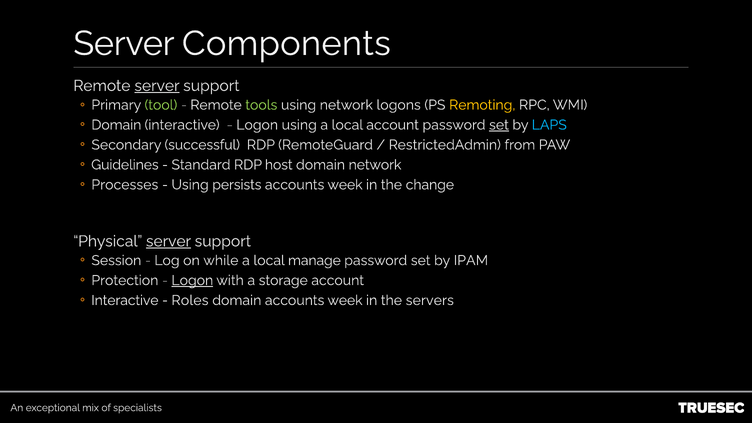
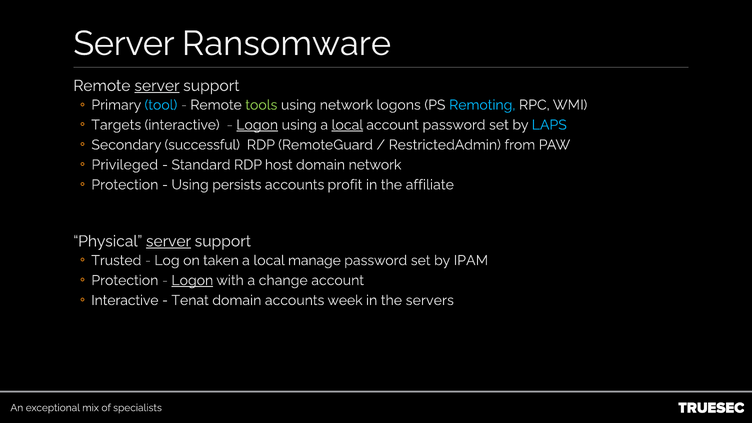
Components: Components -> Ransomware
tool colour: light green -> light blue
Remoting colour: yellow -> light blue
Domain at (116, 125): Domain -> Targets
Logon at (257, 125) underline: none -> present
local at (347, 125) underline: none -> present
set at (499, 125) underline: present -> none
Guidelines: Guidelines -> Privileged
Processes at (125, 185): Processes -> Protection
week at (345, 185): week -> profit
change: change -> affiliate
Session: Session -> Trusted
while: while -> taken
storage: storage -> change
Roles: Roles -> Tenat
